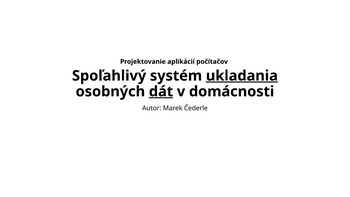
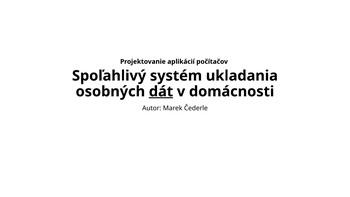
ukladania underline: present -> none
